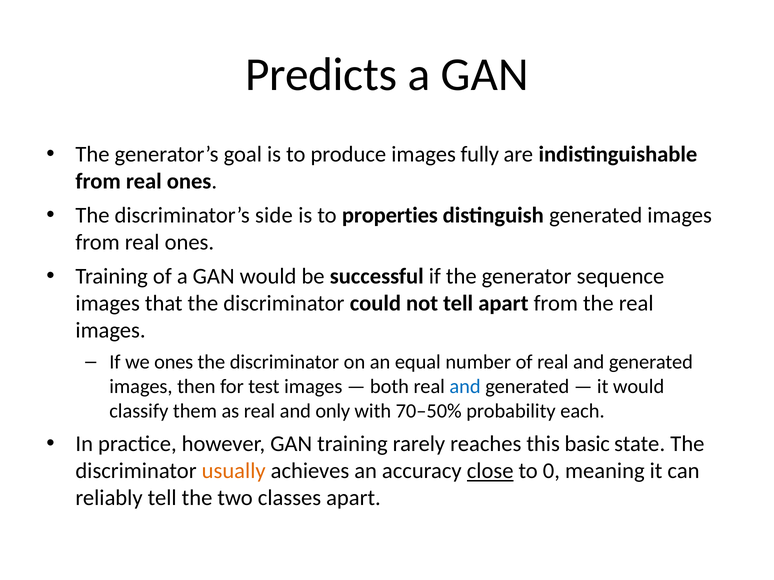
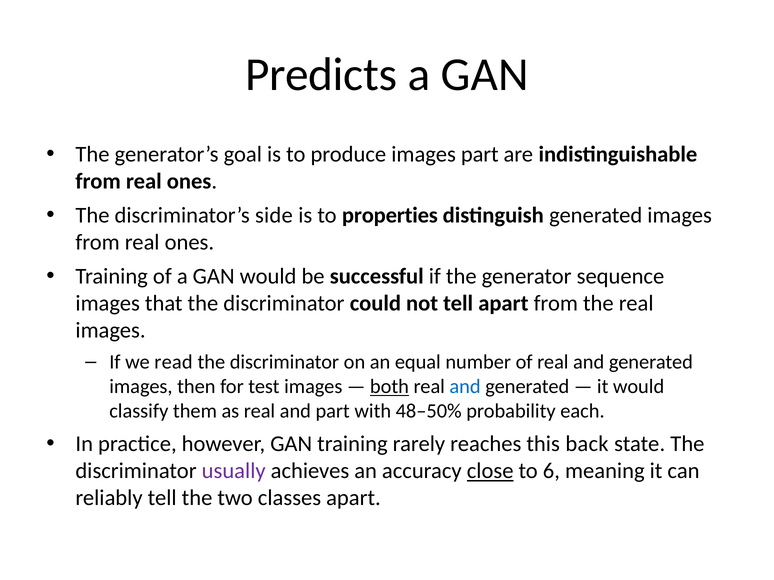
images fully: fully -> part
we ones: ones -> read
both underline: none -> present
and only: only -> part
70–50%: 70–50% -> 48–50%
basic: basic -> back
usually colour: orange -> purple
0: 0 -> 6
